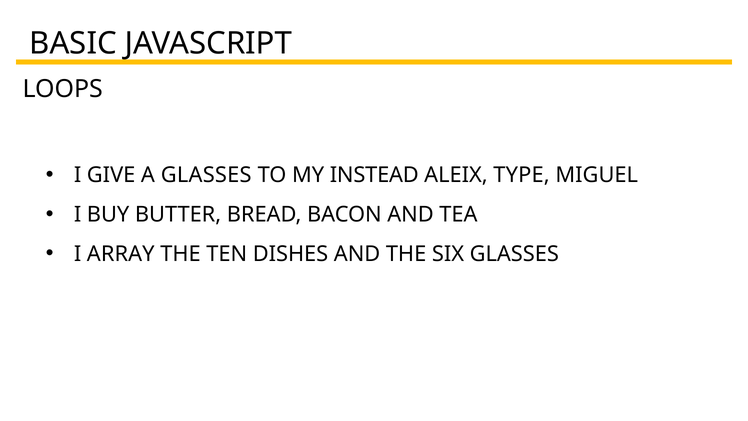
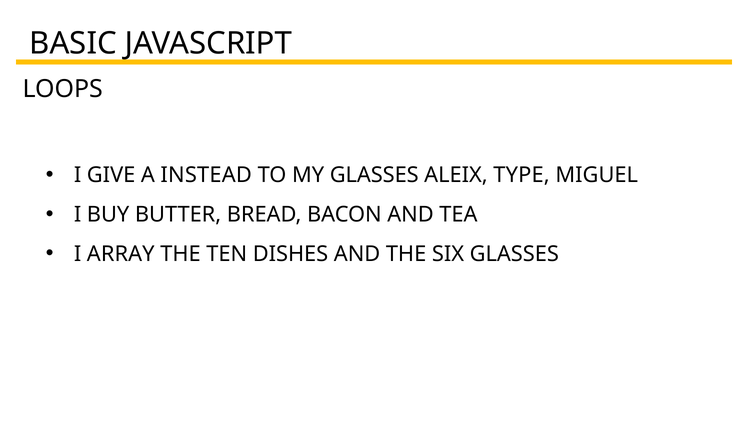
A GLASSES: GLASSES -> INSTEAD
MY INSTEAD: INSTEAD -> GLASSES
